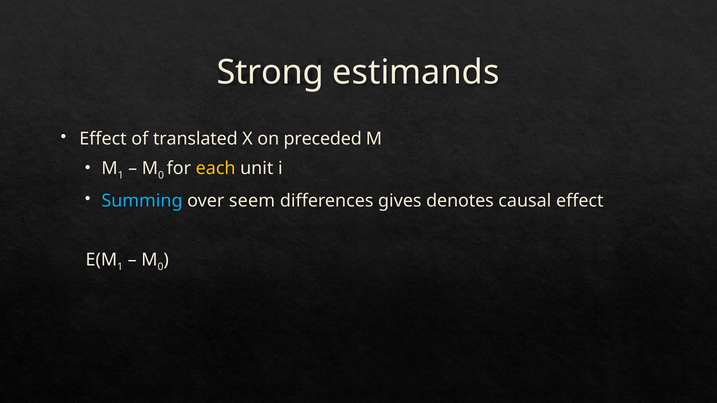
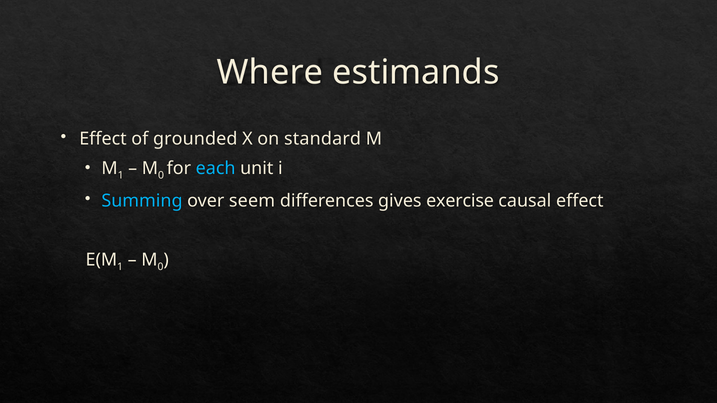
Strong: Strong -> Where
translated: translated -> grounded
preceded: preceded -> standard
each colour: yellow -> light blue
denotes: denotes -> exercise
